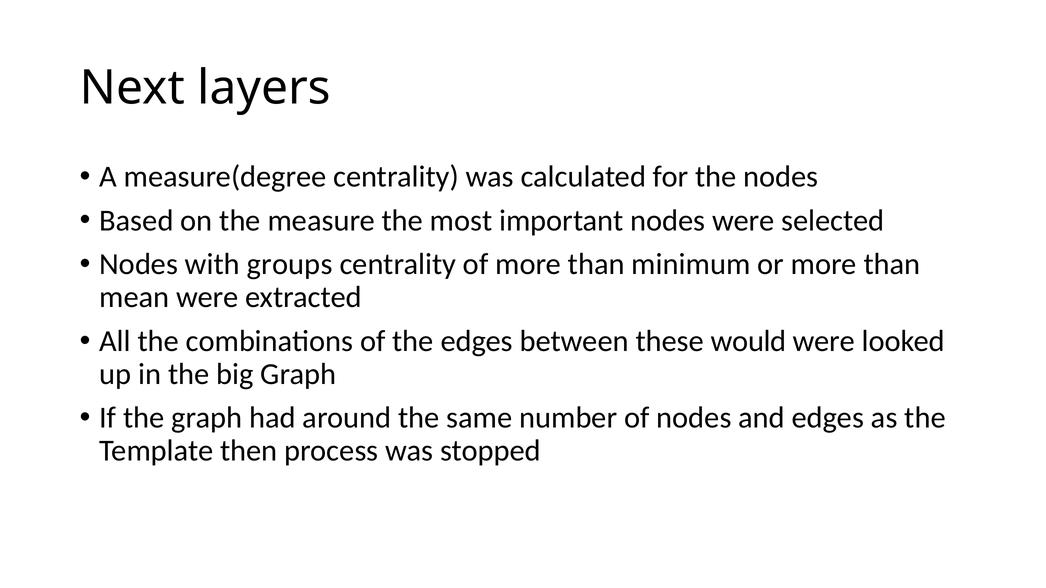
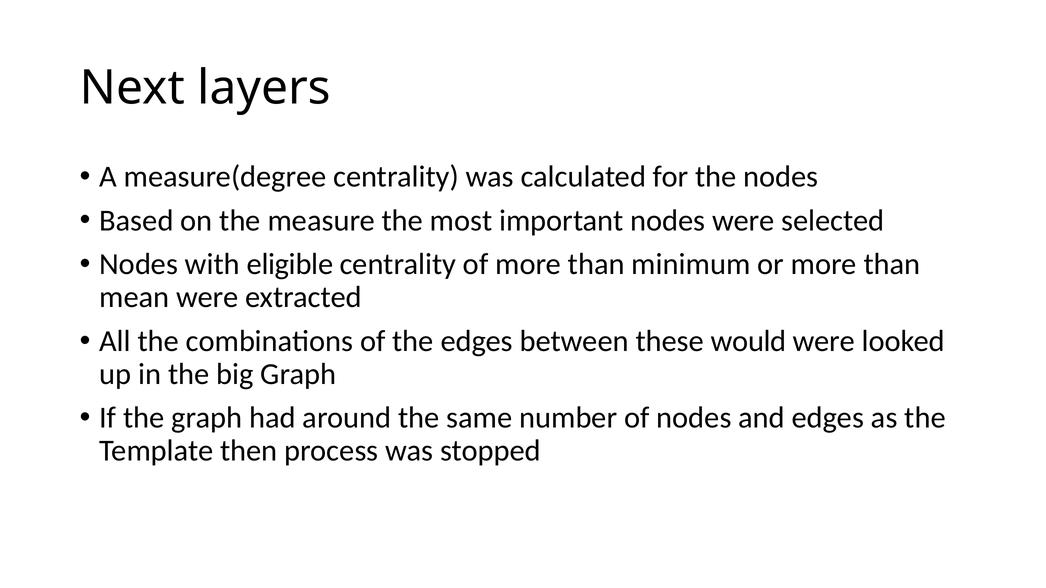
groups: groups -> eligible
